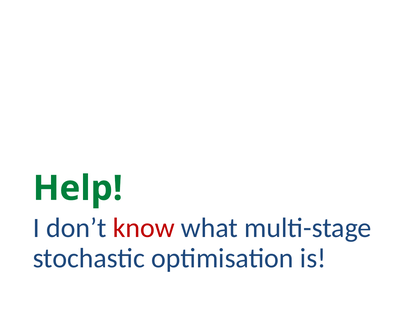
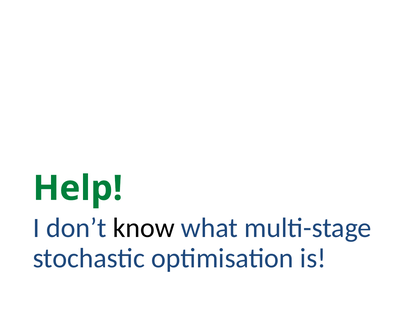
know colour: red -> black
